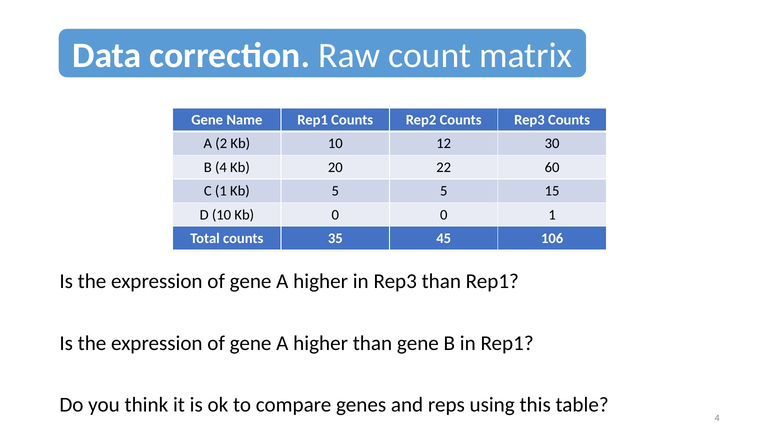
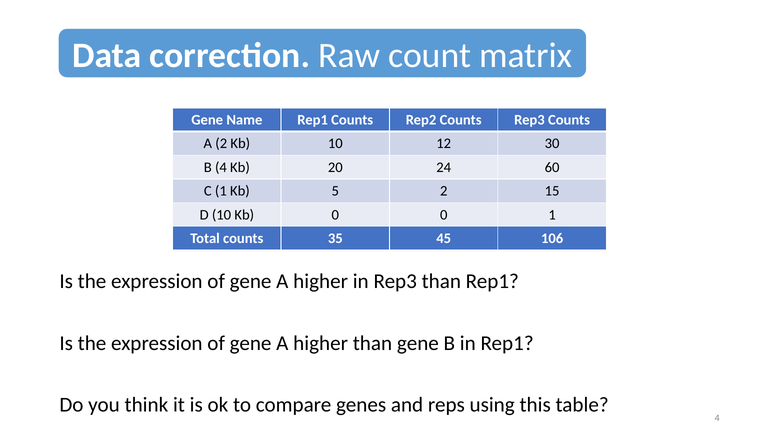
22: 22 -> 24
5 5: 5 -> 2
